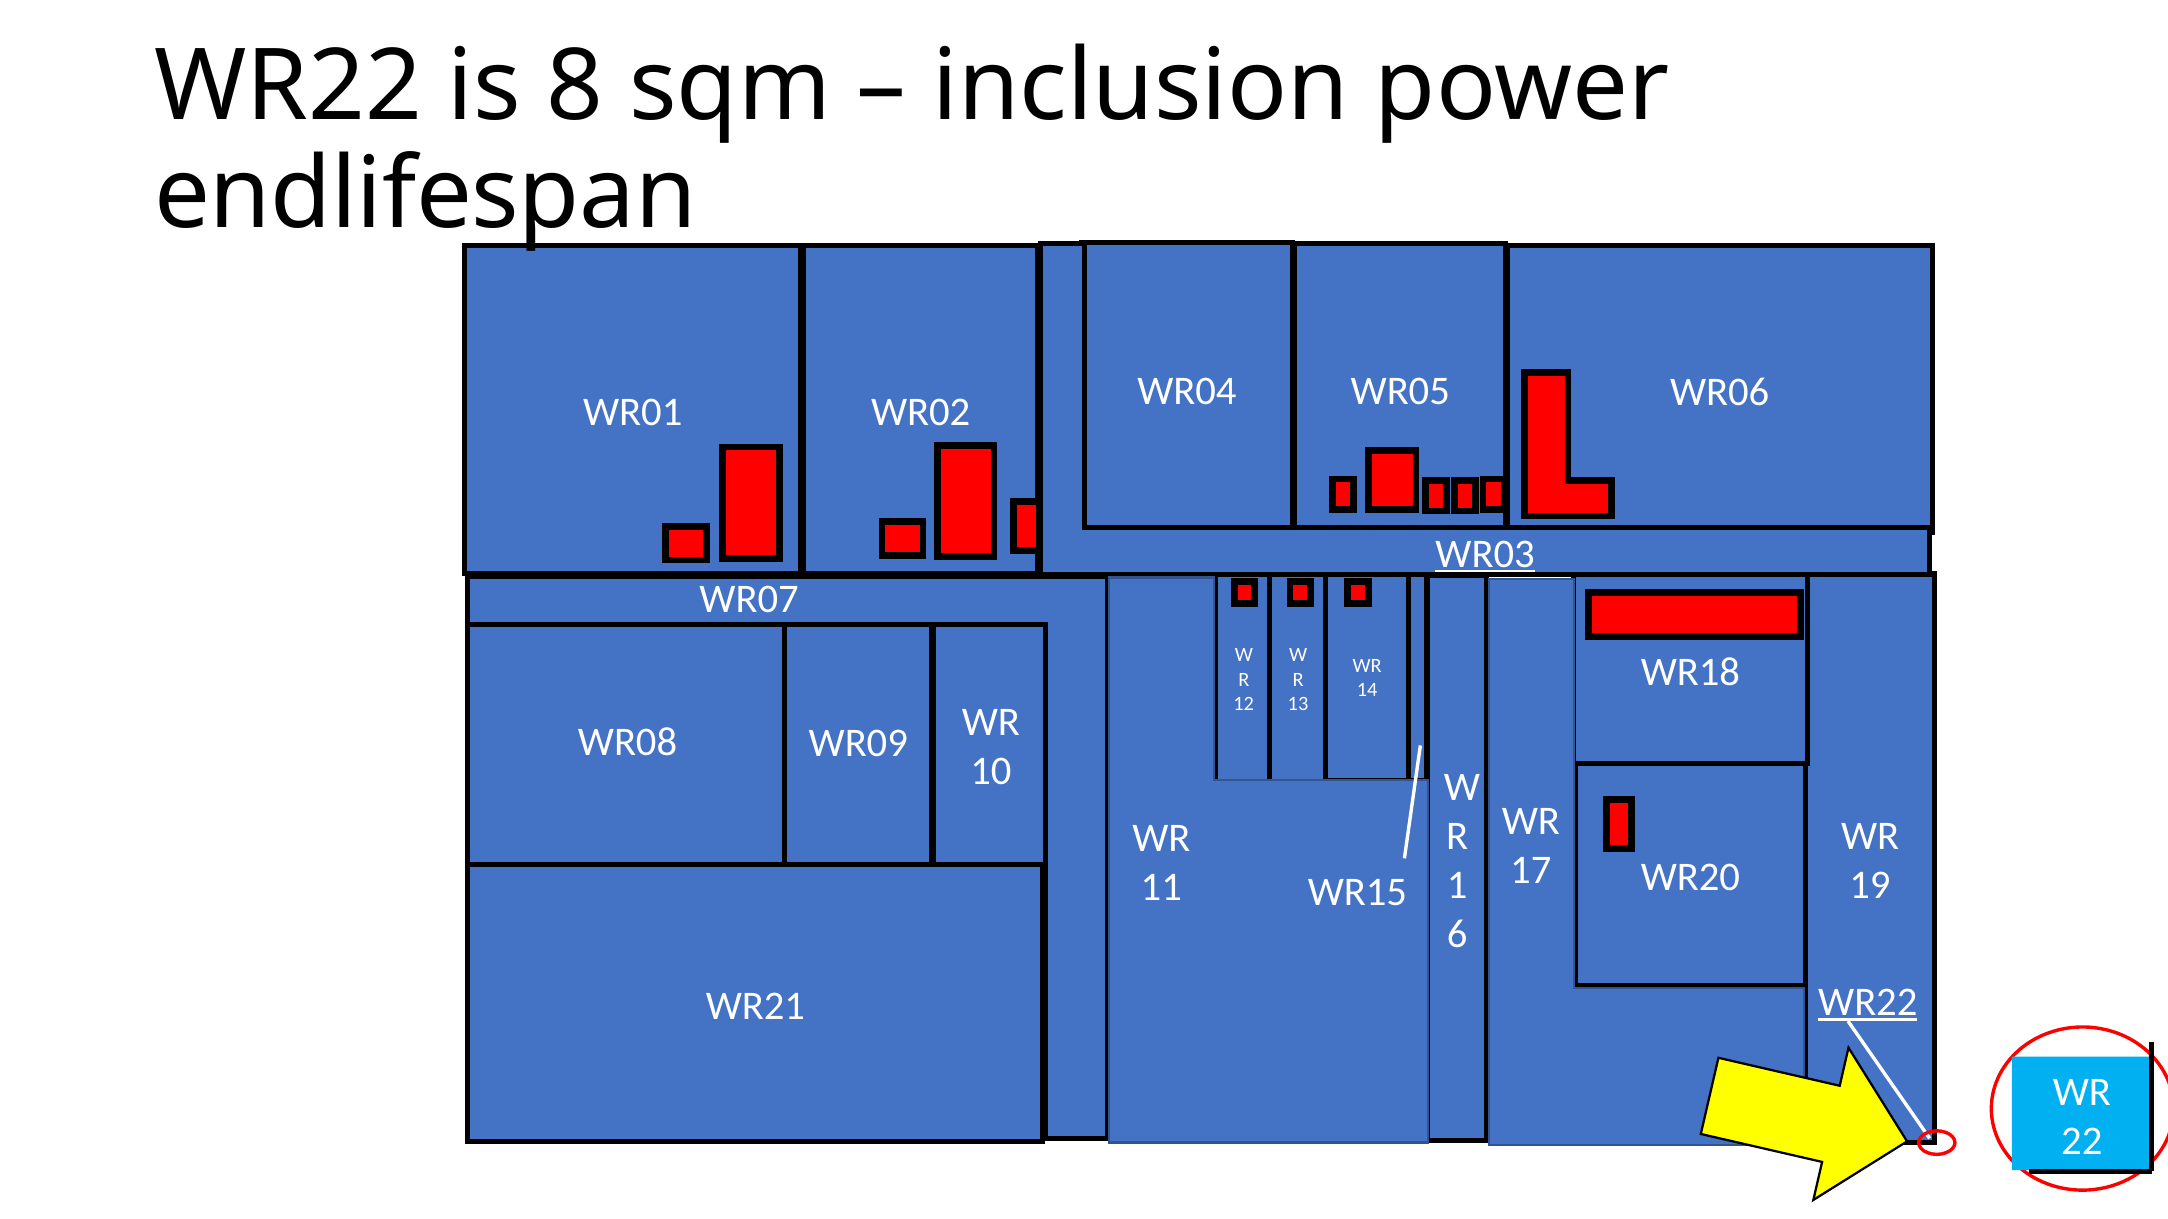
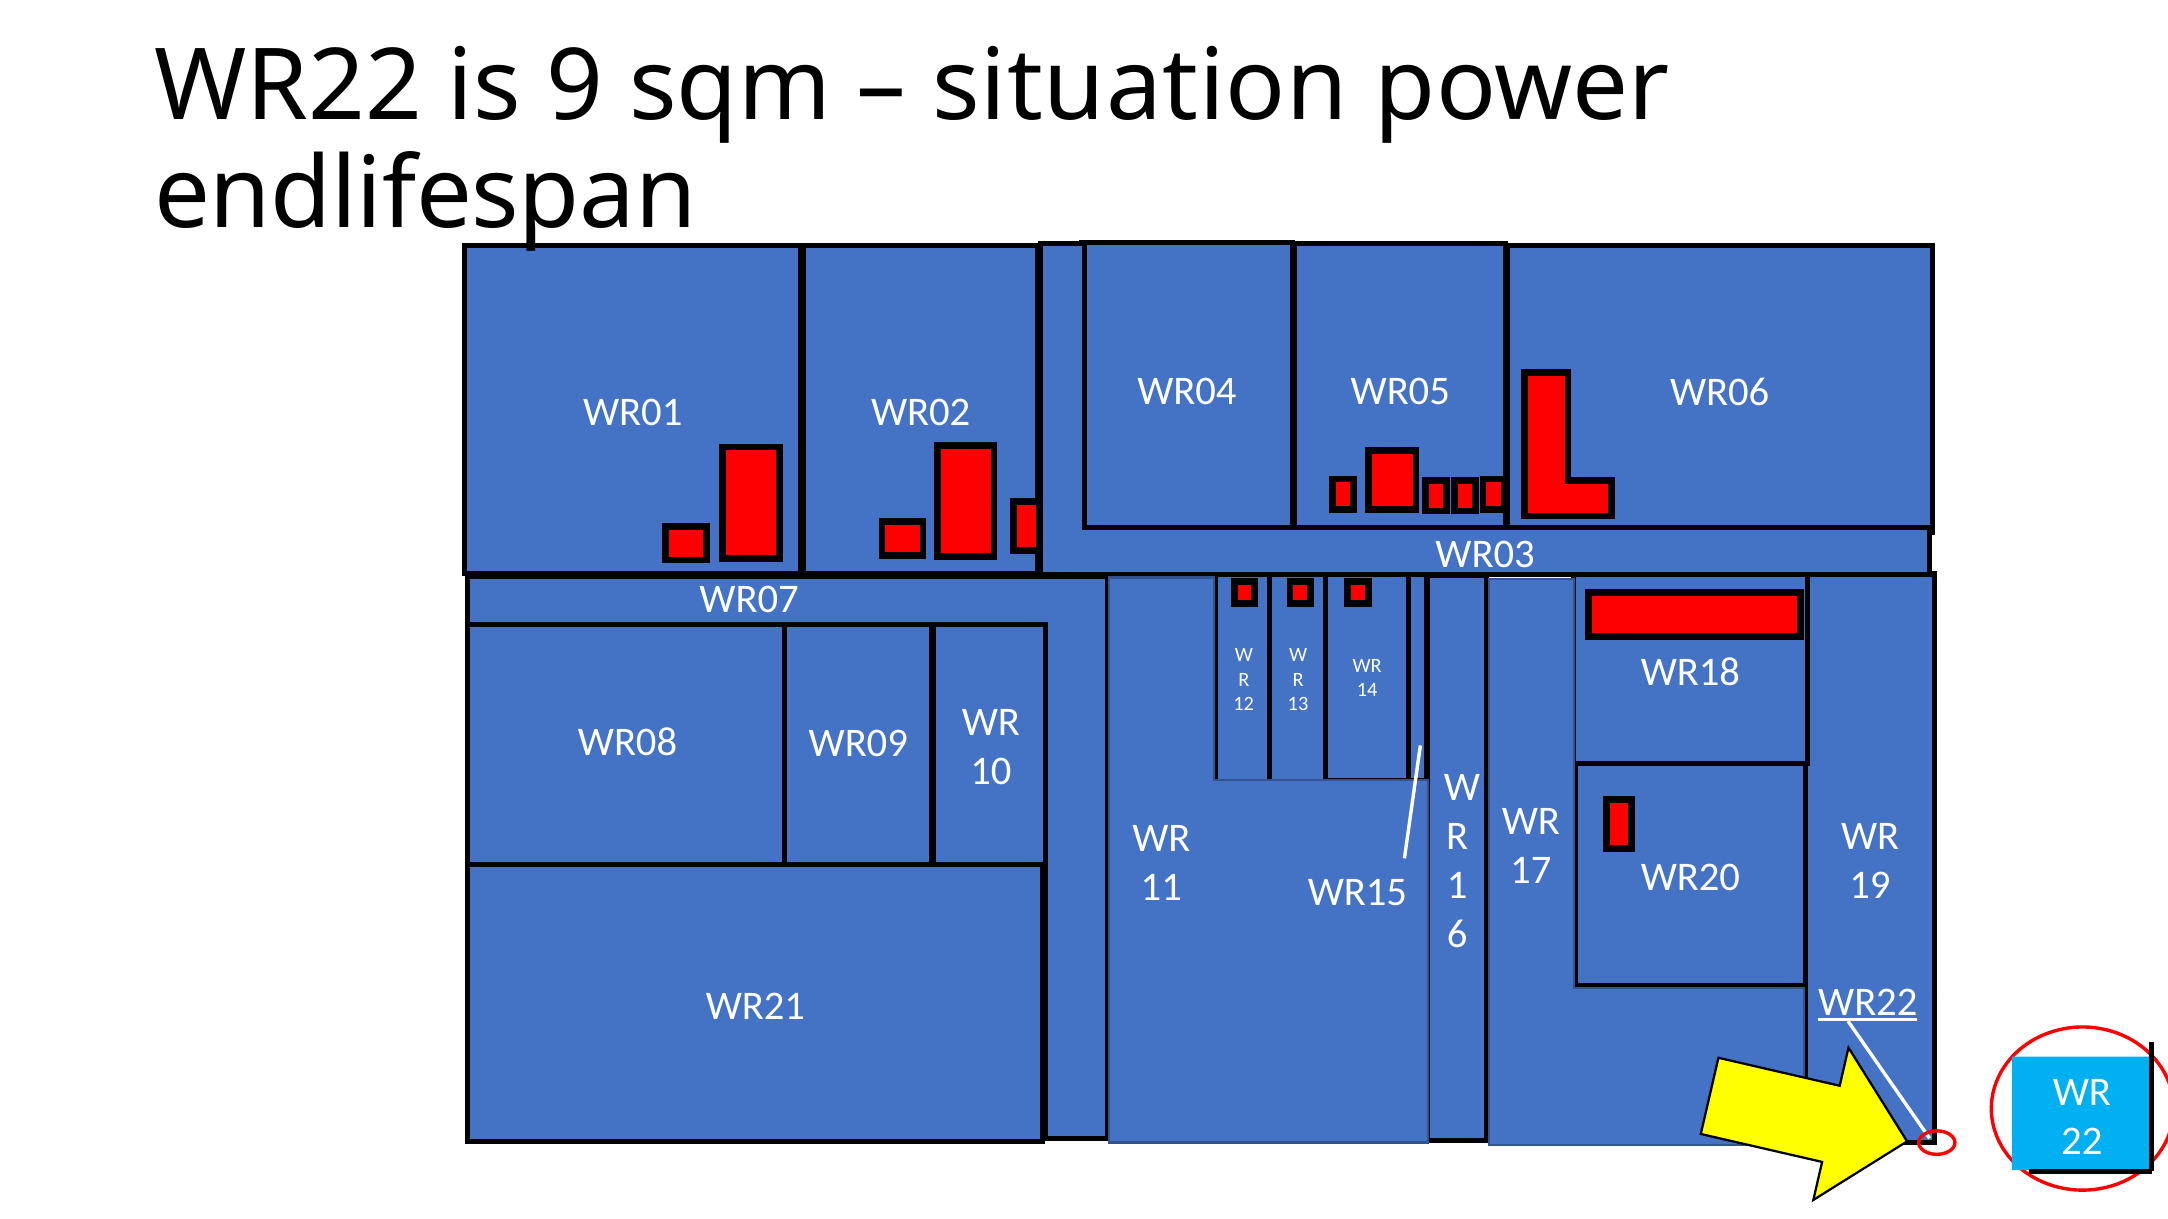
8: 8 -> 9
inclusion: inclusion -> situation
WR03 at (1485, 554) underline: present -> none
